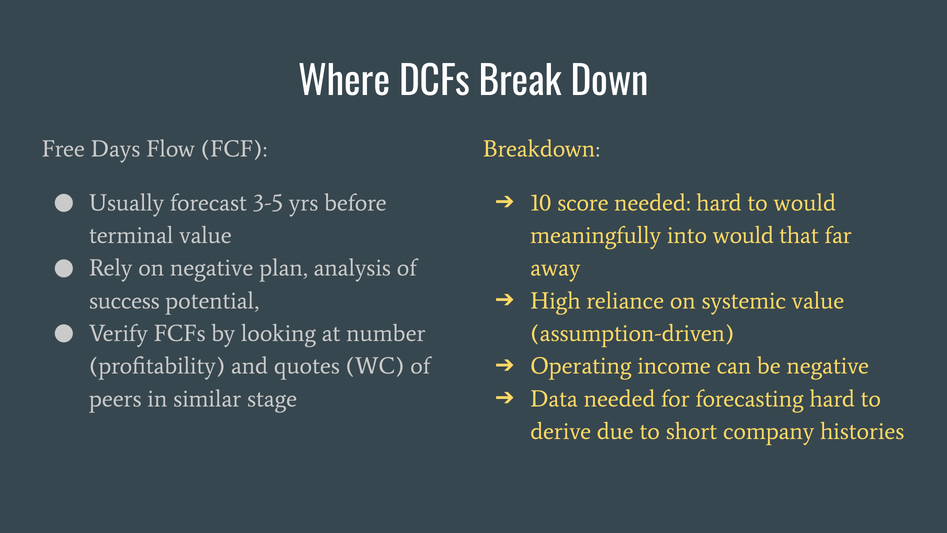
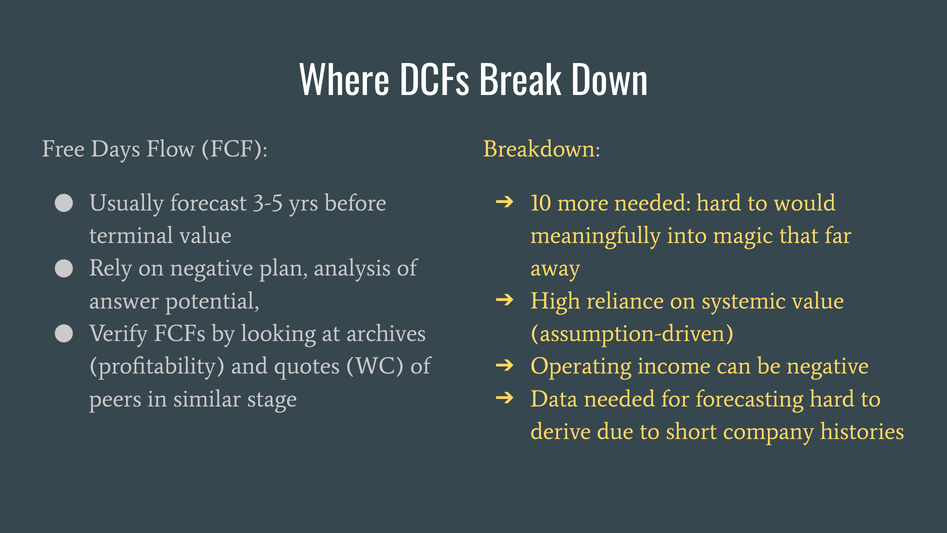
score: score -> more
into would: would -> magic
success: success -> answer
number: number -> archives
